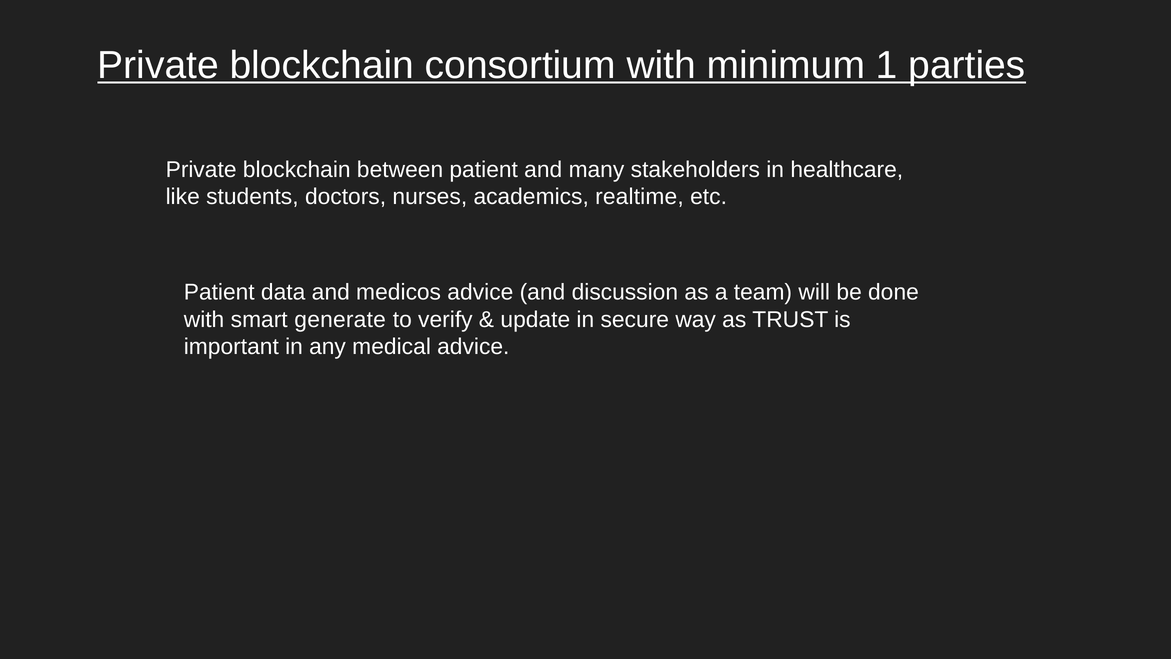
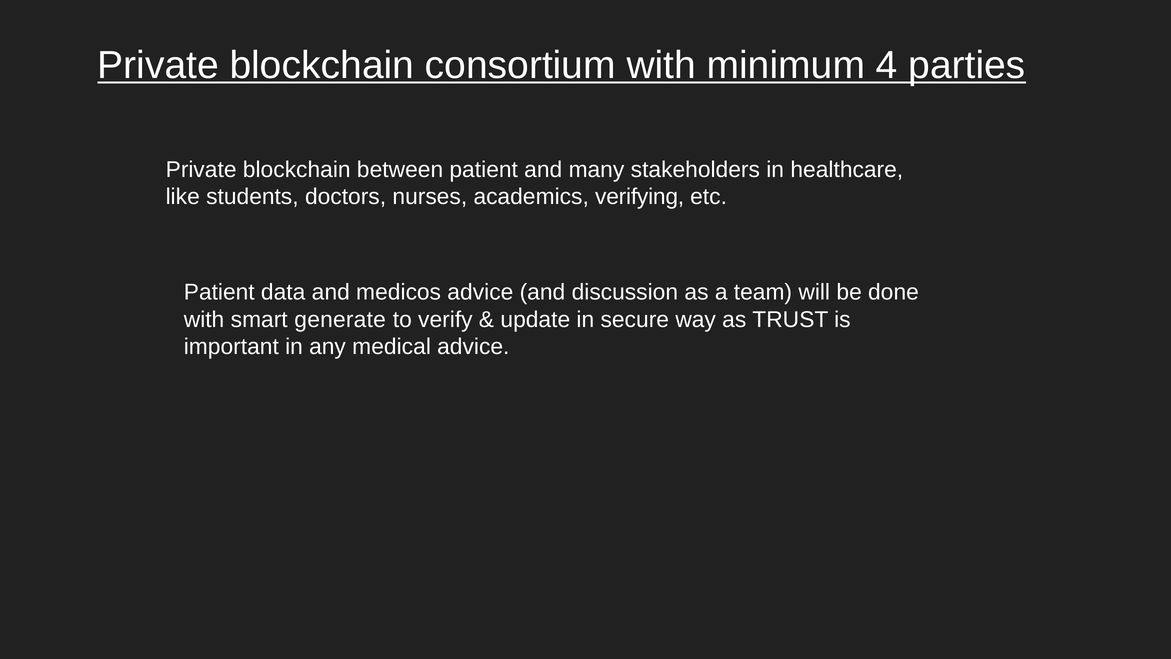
1: 1 -> 4
realtime: realtime -> verifying
